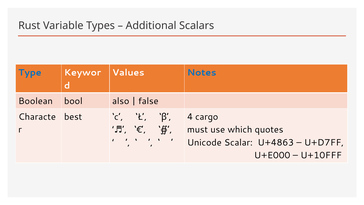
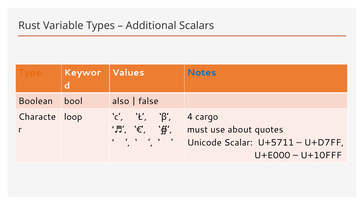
Type colour: blue -> orange
best: best -> loop
which: which -> about
U+4863: U+4863 -> U+5711
